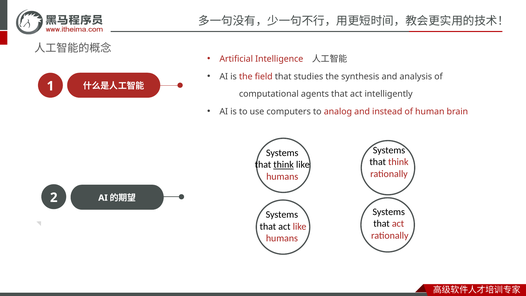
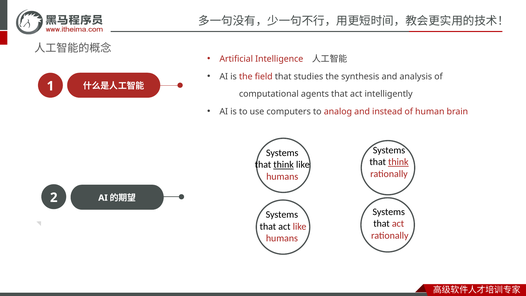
think at (398, 162) underline: none -> present
